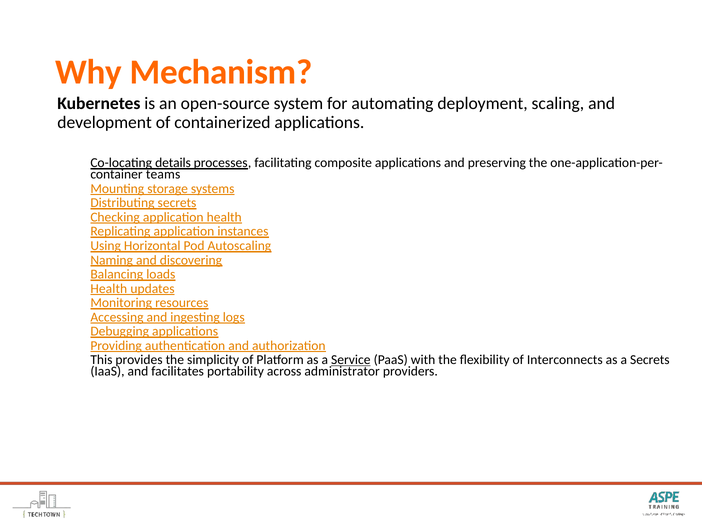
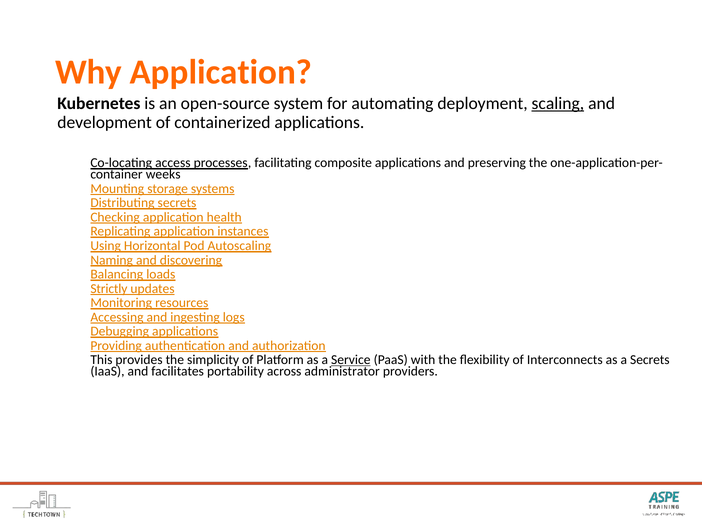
Why Mechanism: Mechanism -> Application
scaling underline: none -> present
details: details -> access
teams: teams -> weeks
Health at (109, 288): Health -> Strictly
